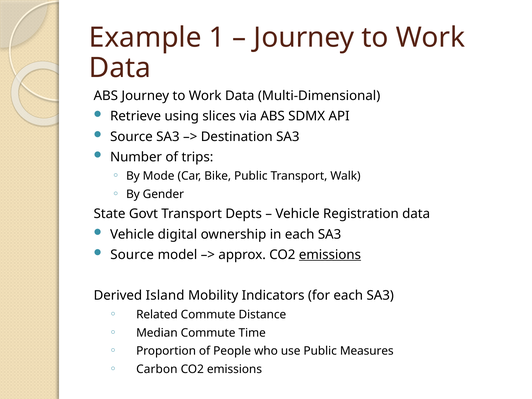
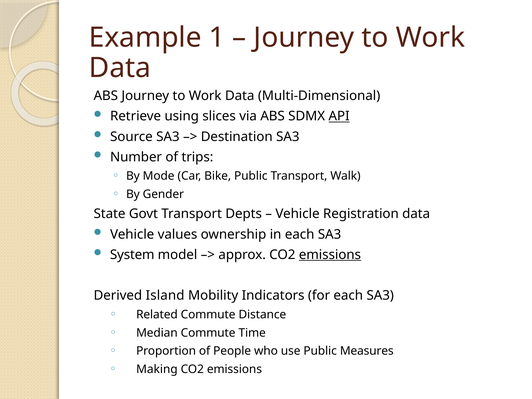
API underline: none -> present
digital: digital -> values
Source at (132, 255): Source -> System
Carbon: Carbon -> Making
